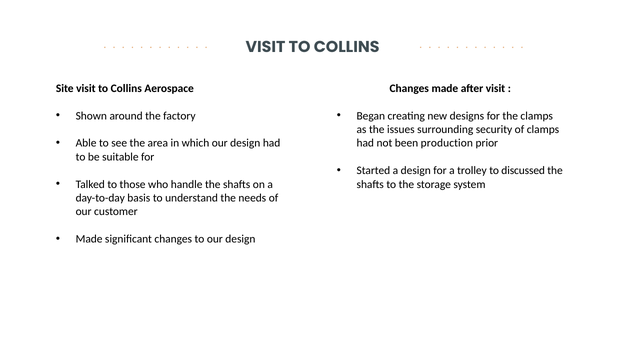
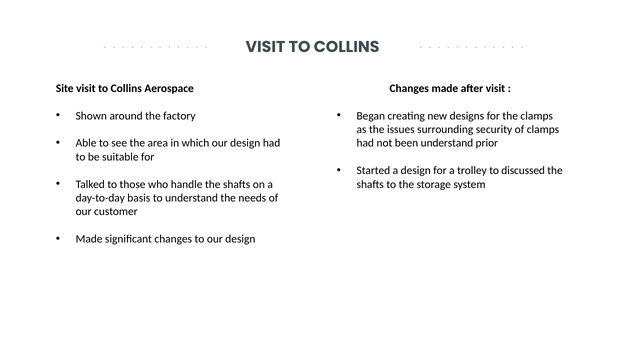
been production: production -> understand
